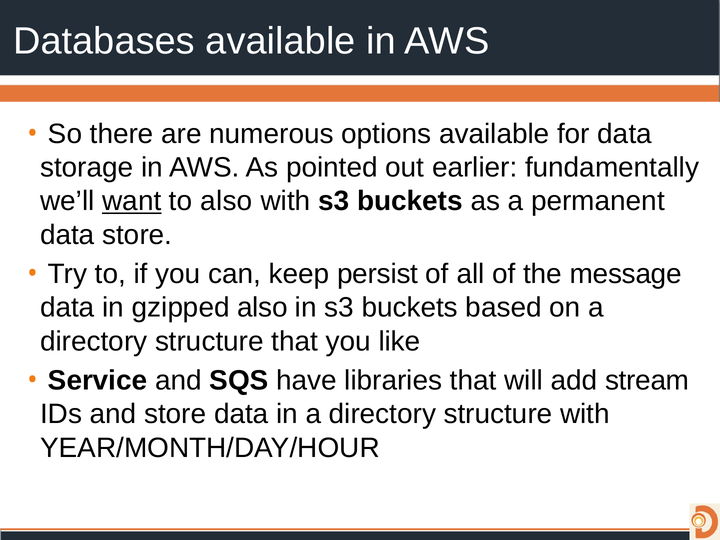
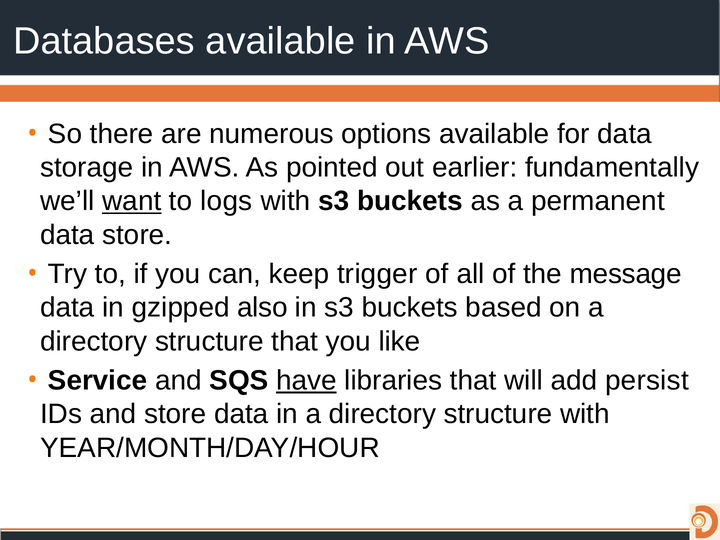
to also: also -> logs
persist: persist -> trigger
have underline: none -> present
stream: stream -> persist
